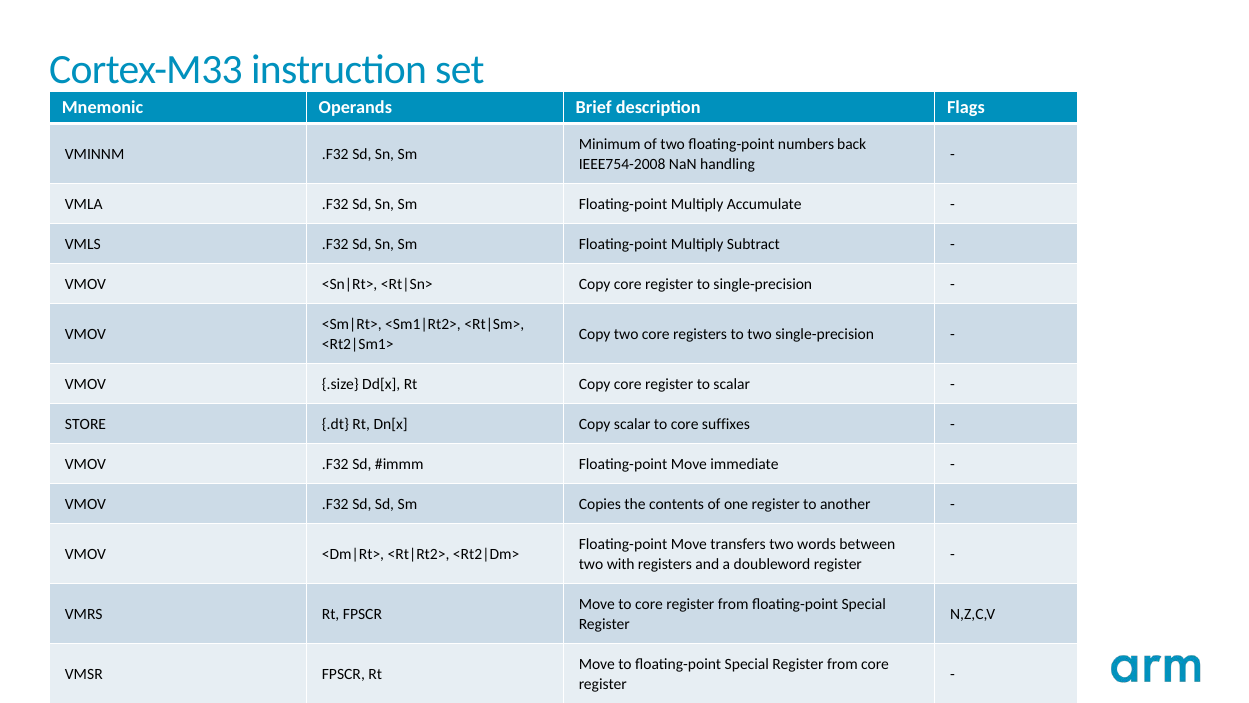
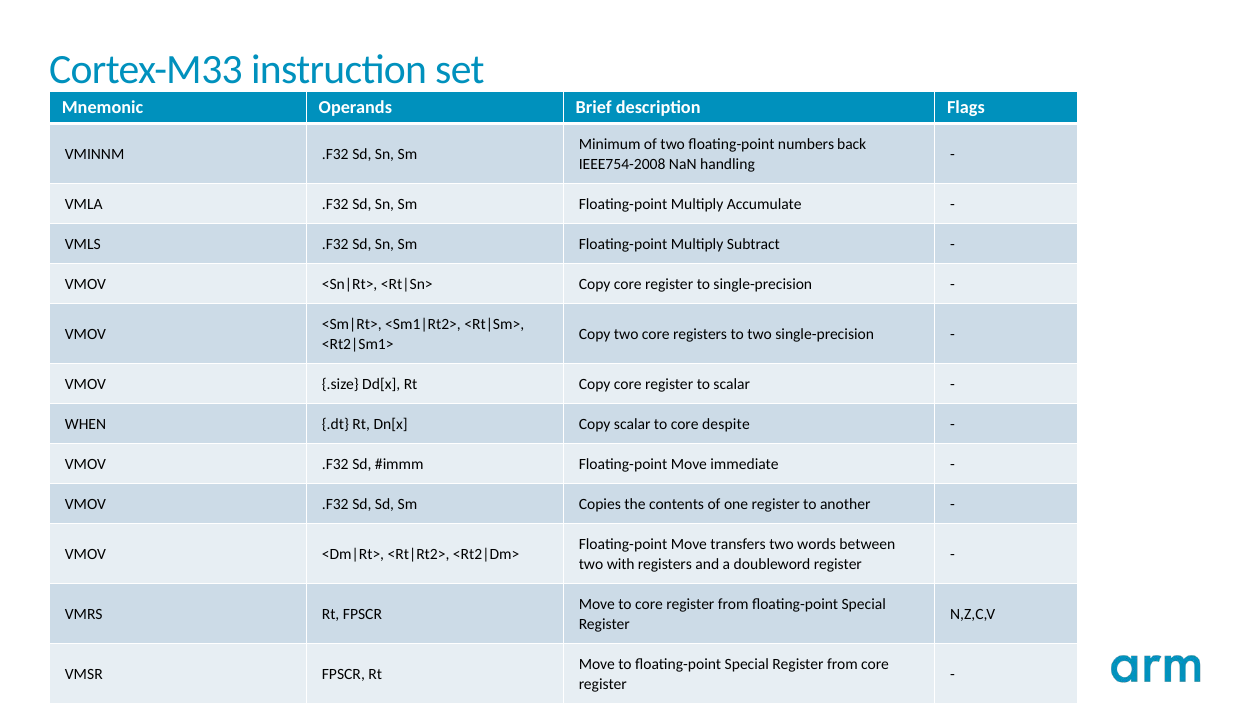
STORE: STORE -> WHEN
suffixes: suffixes -> despite
